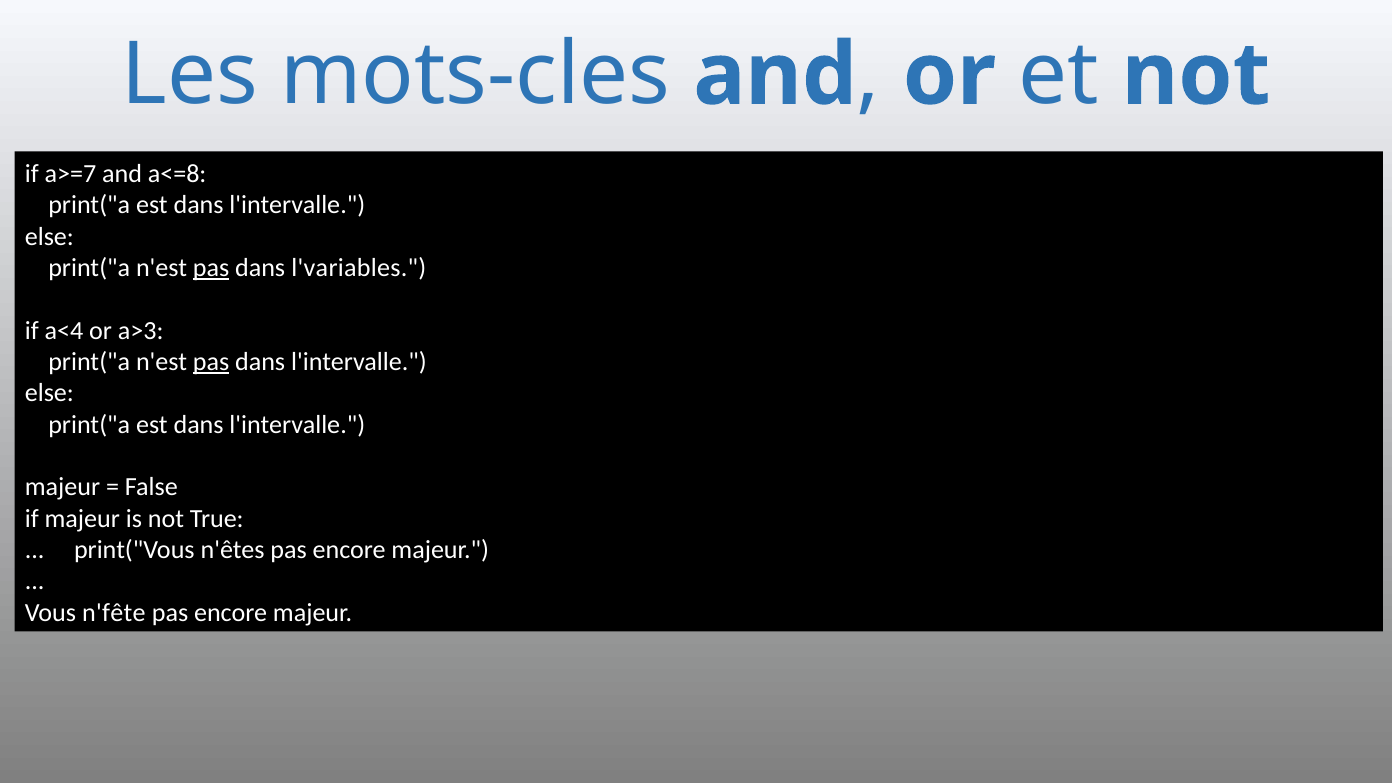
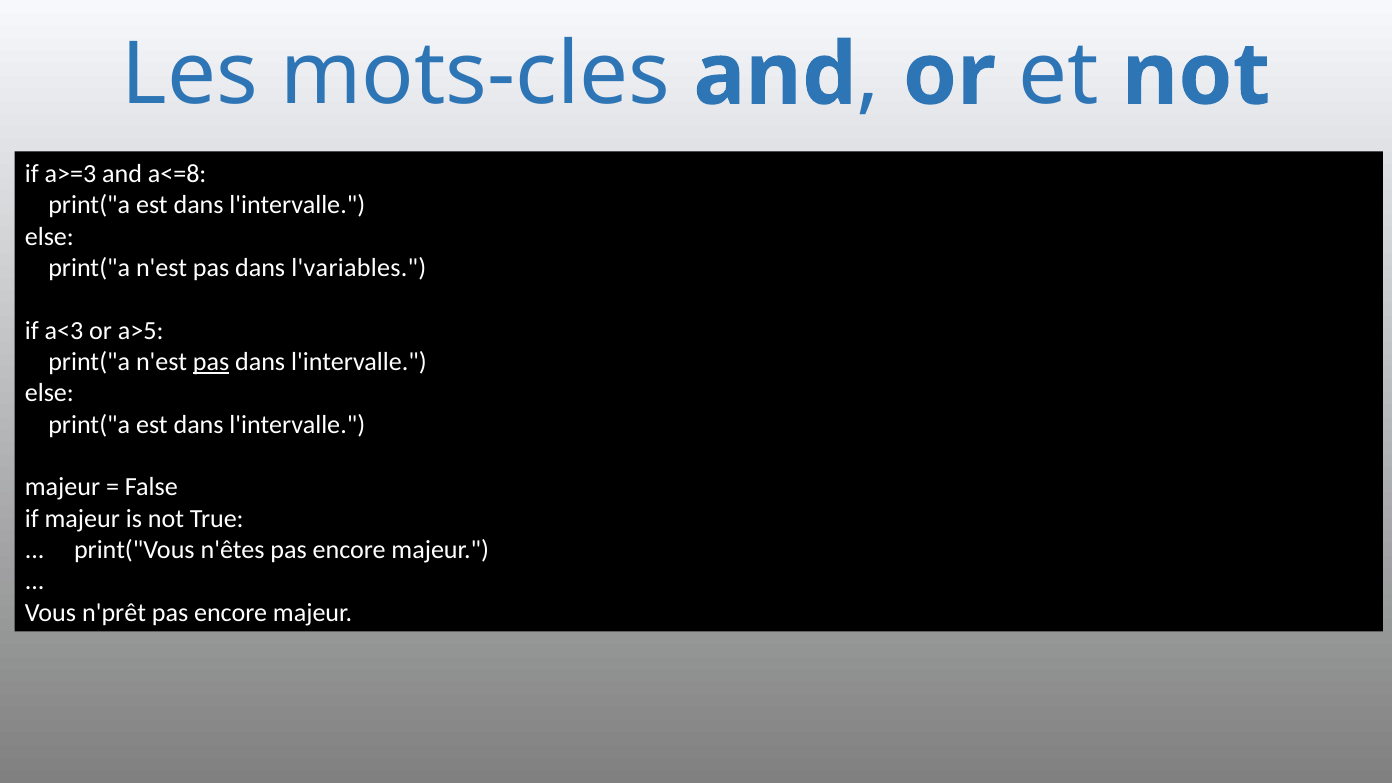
a>=7: a>=7 -> a>=3
pas at (211, 268) underline: present -> none
a<4: a<4 -> a<3
a>3: a>3 -> a>5
n'fête: n'fête -> n'prêt
